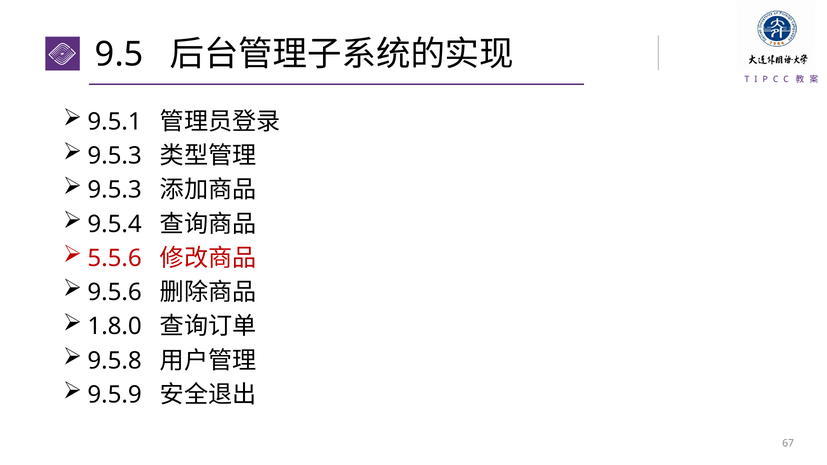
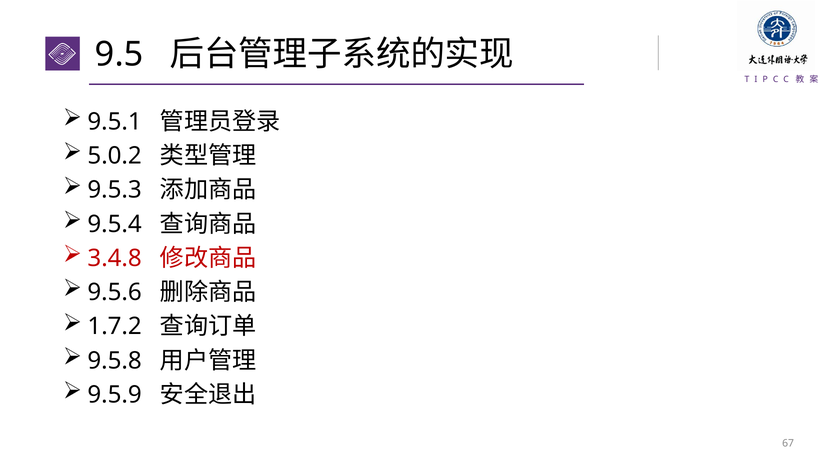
9.5.3 at (115, 156): 9.5.3 -> 5.0.2
5.5.6: 5.5.6 -> 3.4.8
1.8.0: 1.8.0 -> 1.7.2
